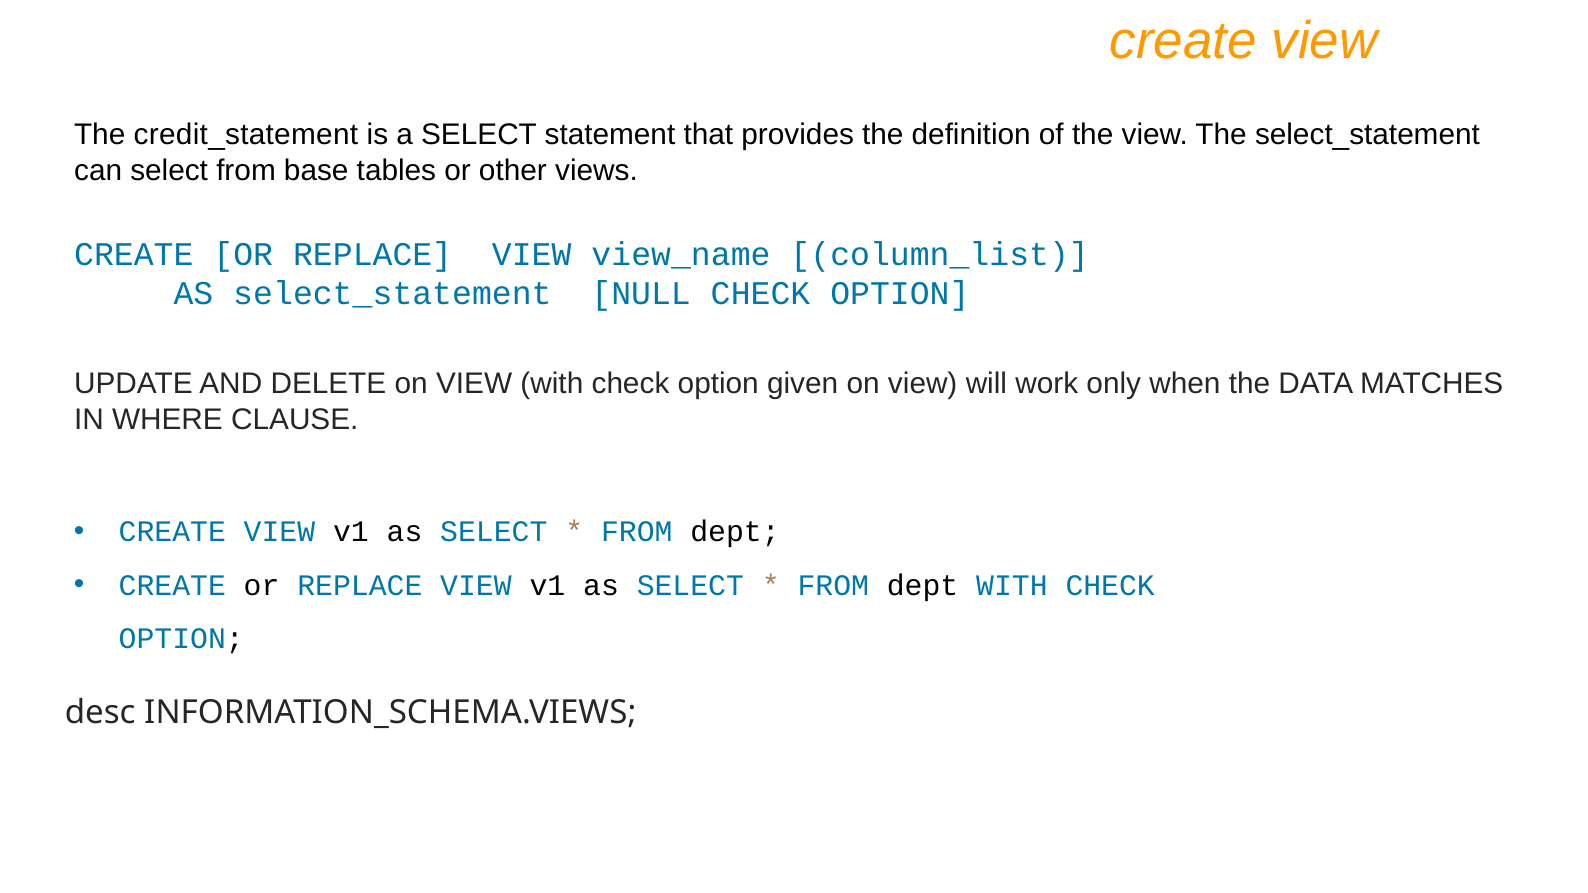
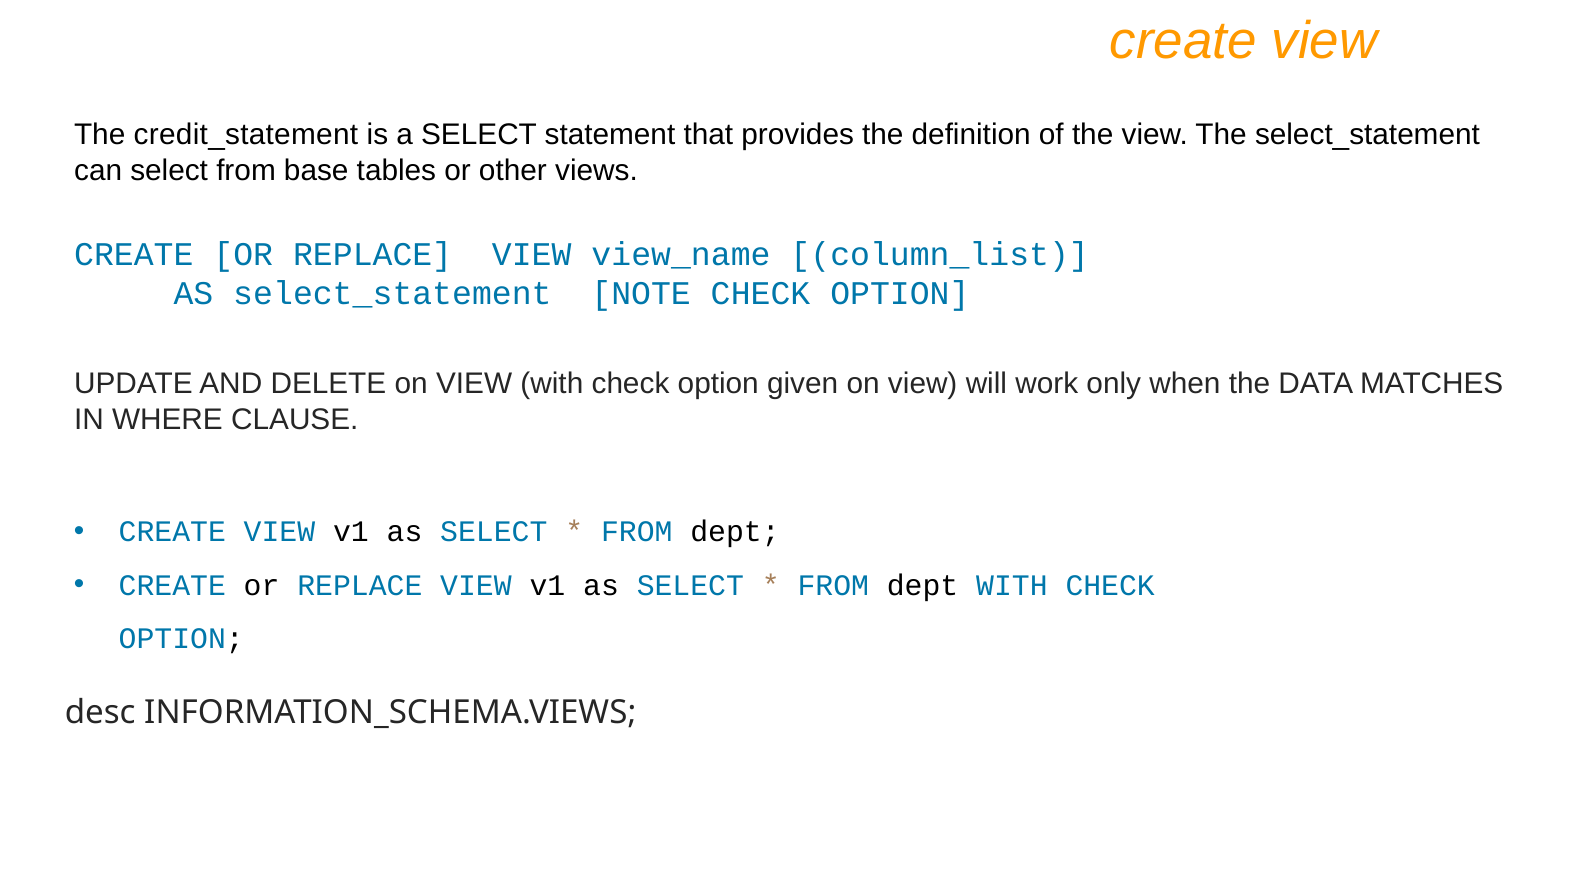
NULL: NULL -> NOTE
